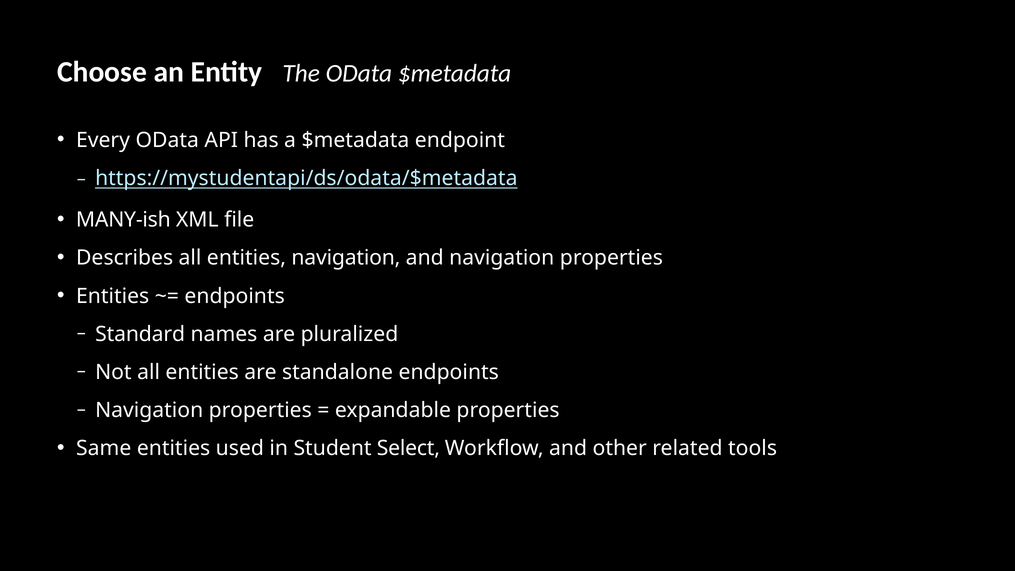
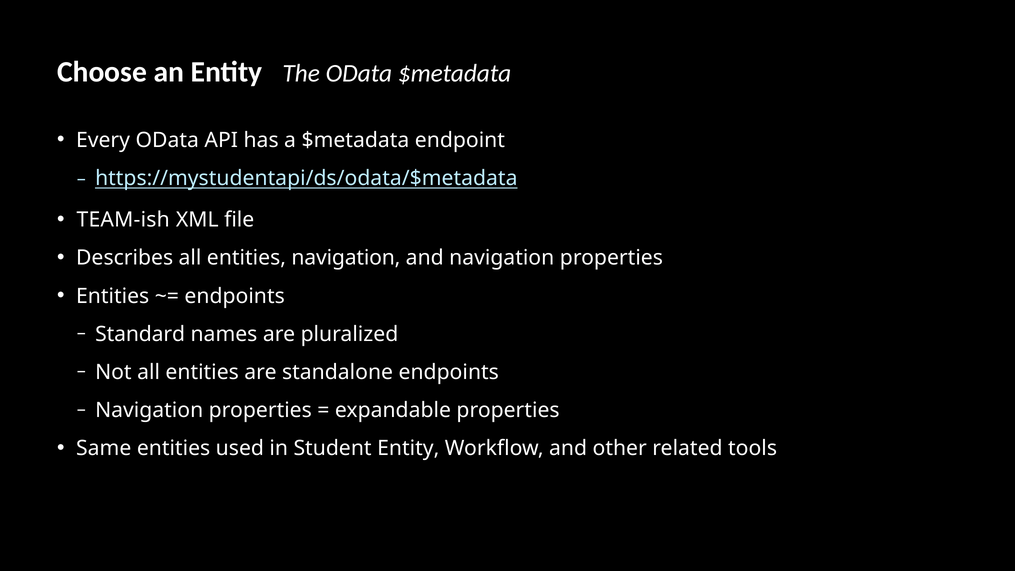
MANY-ish: MANY-ish -> TEAM-ish
Student Select: Select -> Entity
